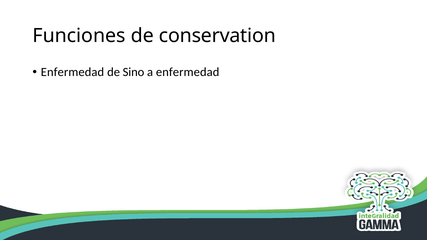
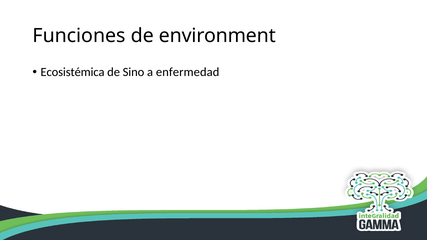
conservation: conservation -> environment
Enfermedad at (72, 72): Enfermedad -> Ecosistémica
